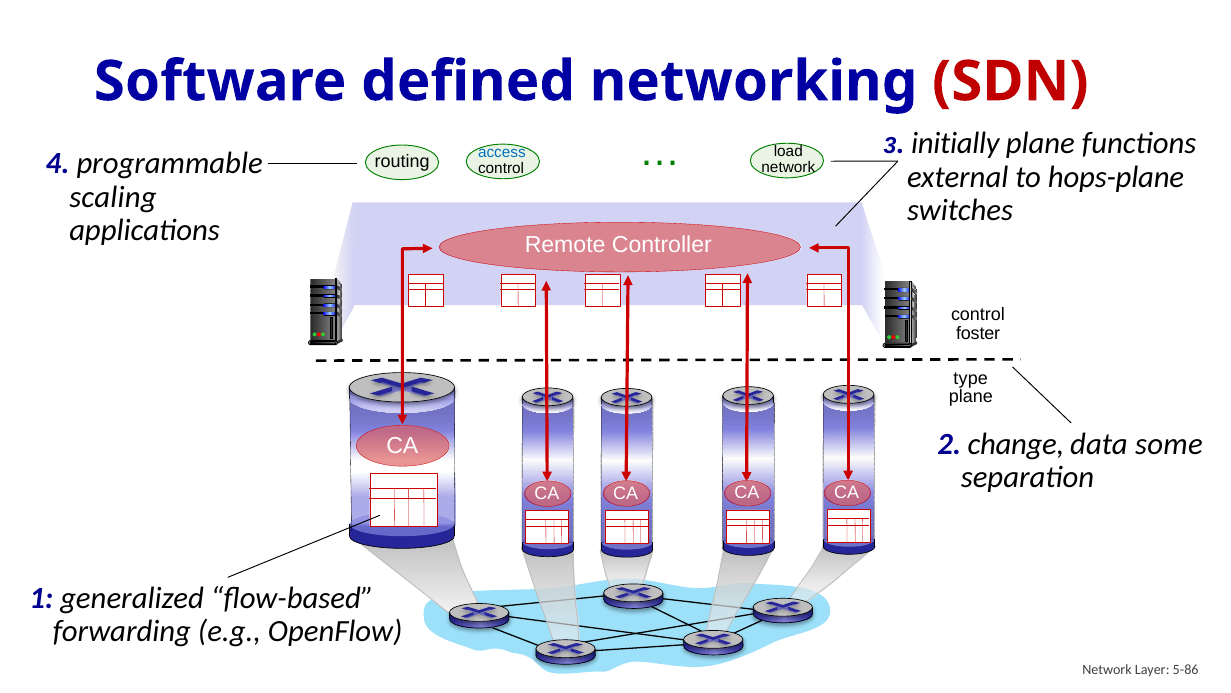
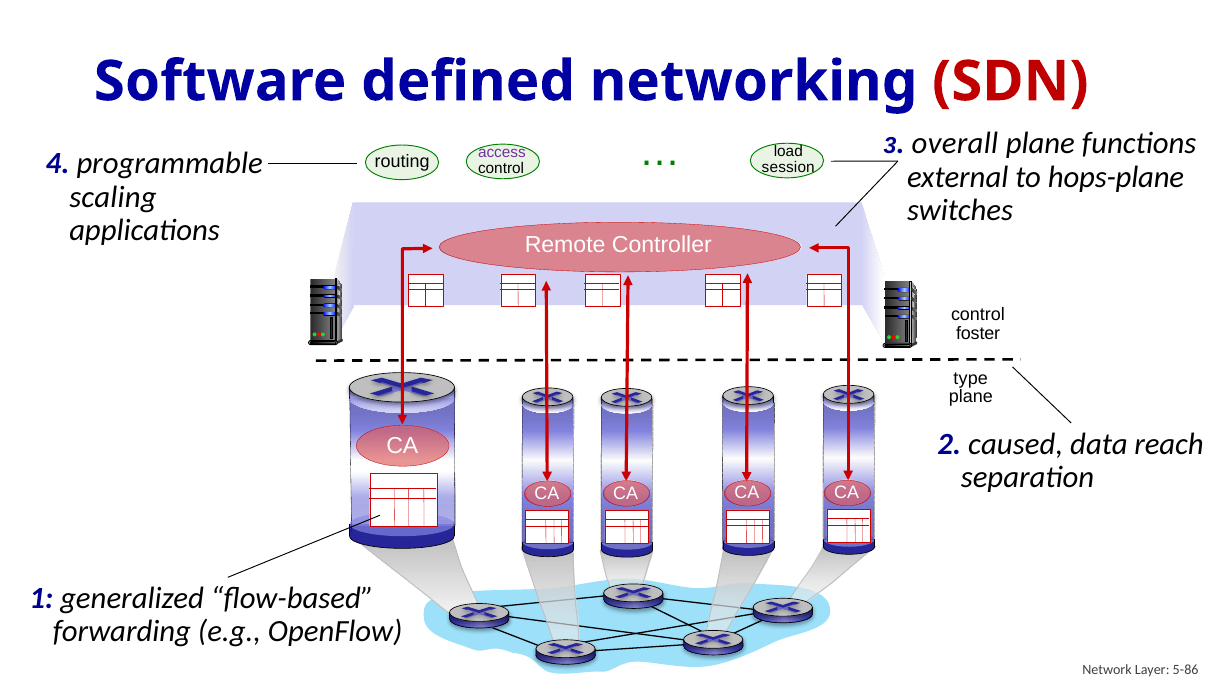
initially: initially -> overall
access colour: blue -> purple
network at (788, 167): network -> session
change: change -> caused
some: some -> reach
